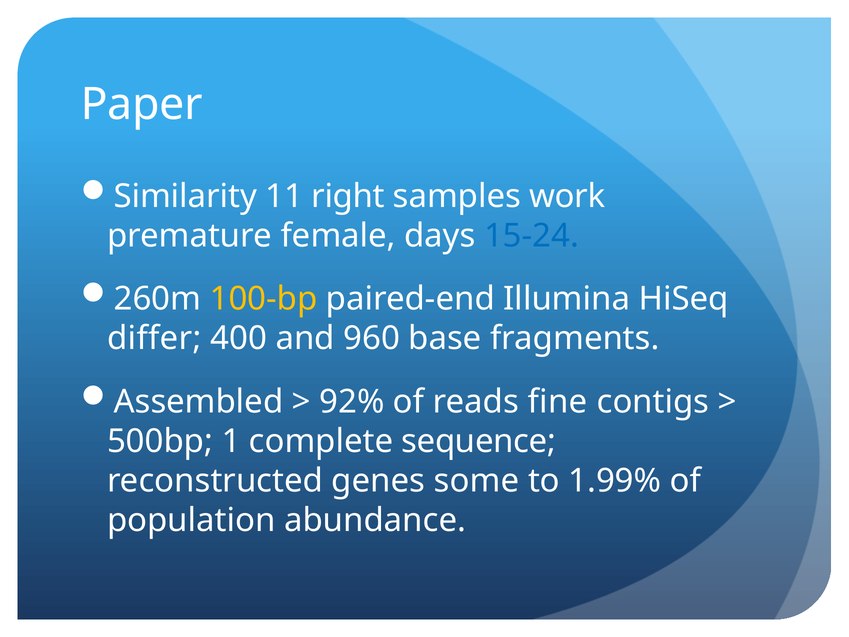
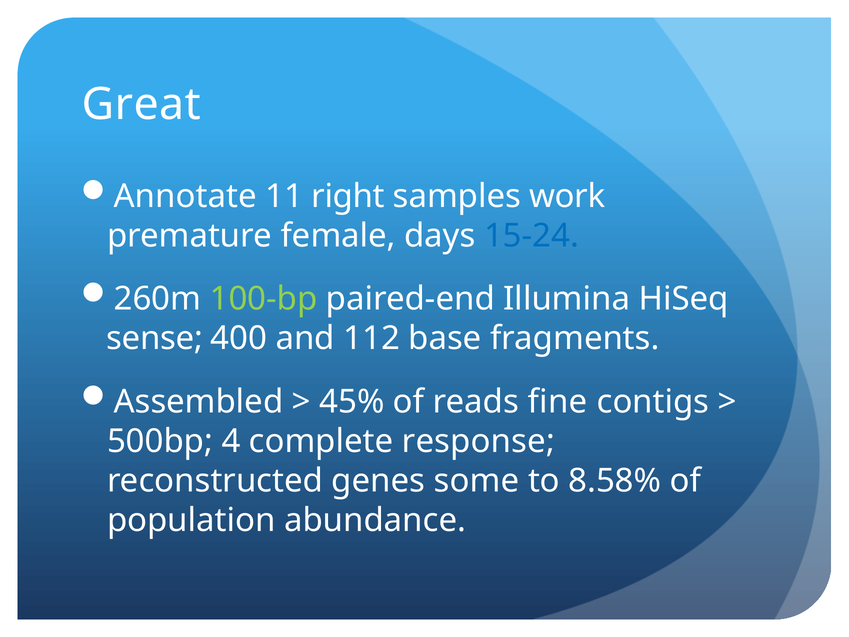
Paper: Paper -> Great
Similarity: Similarity -> Annotate
100-bp colour: yellow -> light green
differ: differ -> sense
960: 960 -> 112
92%: 92% -> 45%
1: 1 -> 4
sequence: sequence -> response
1.99%: 1.99% -> 8.58%
